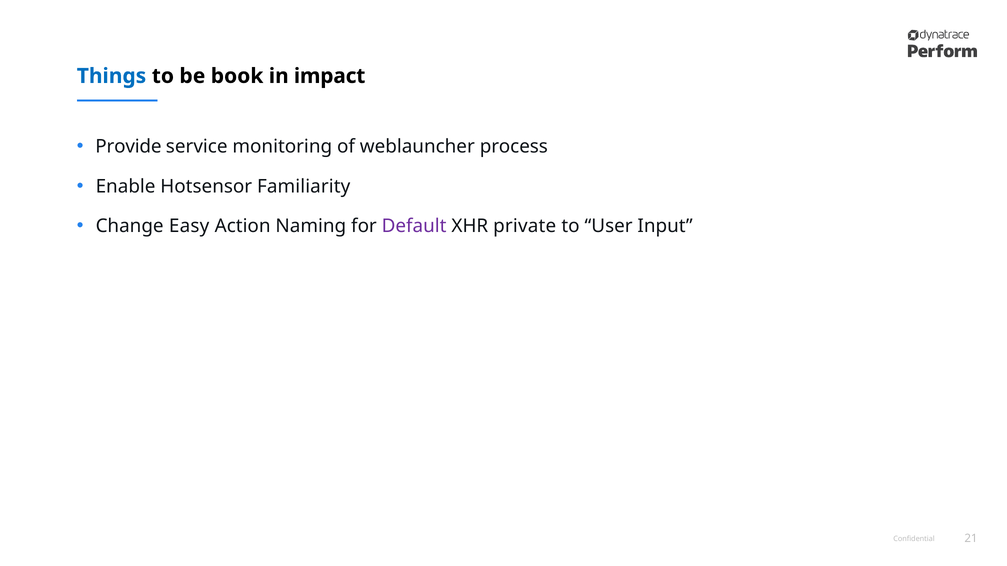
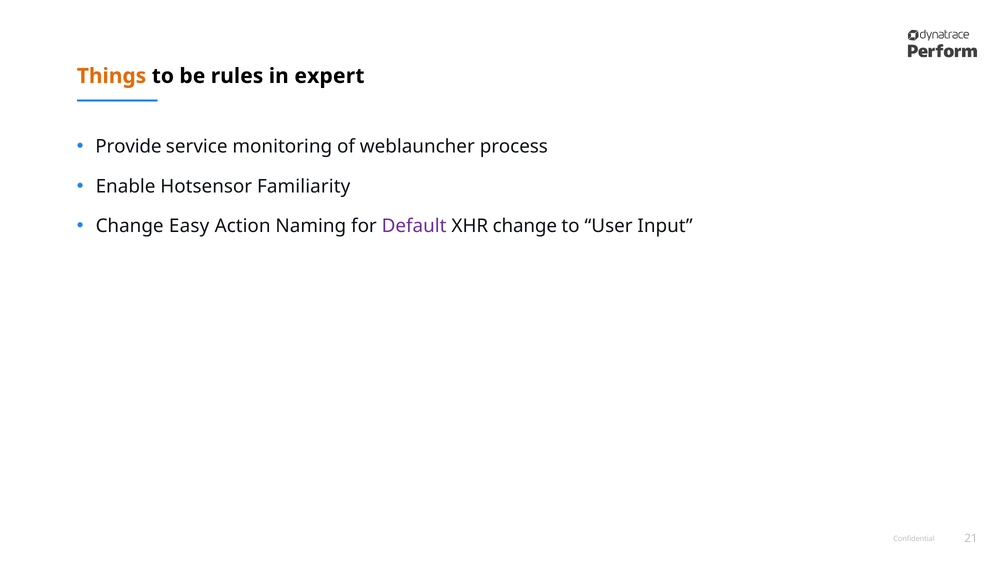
Things colour: blue -> orange
book: book -> rules
impact: impact -> expert
XHR private: private -> change
